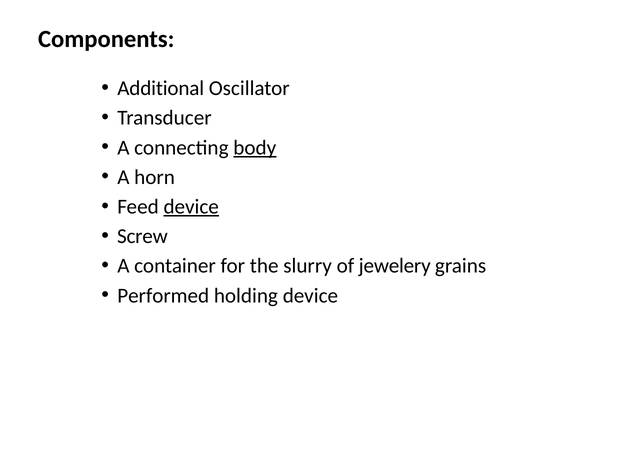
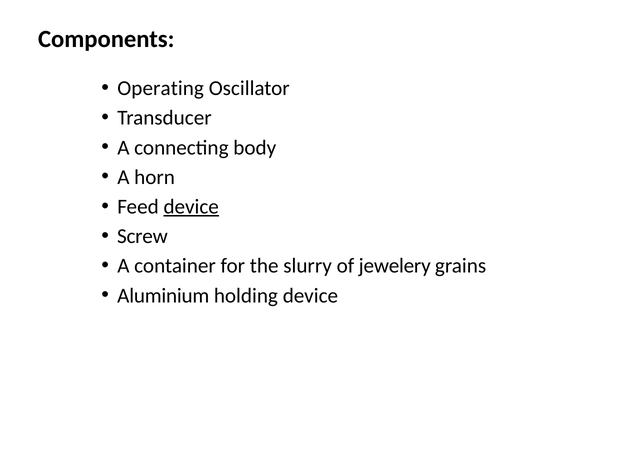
Additional: Additional -> Operating
body underline: present -> none
Performed: Performed -> Aluminium
